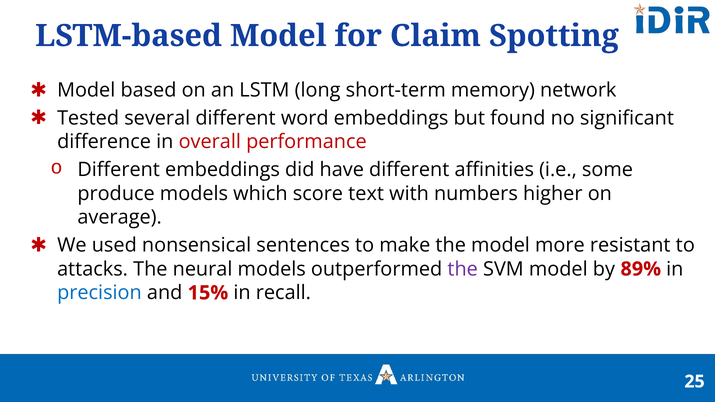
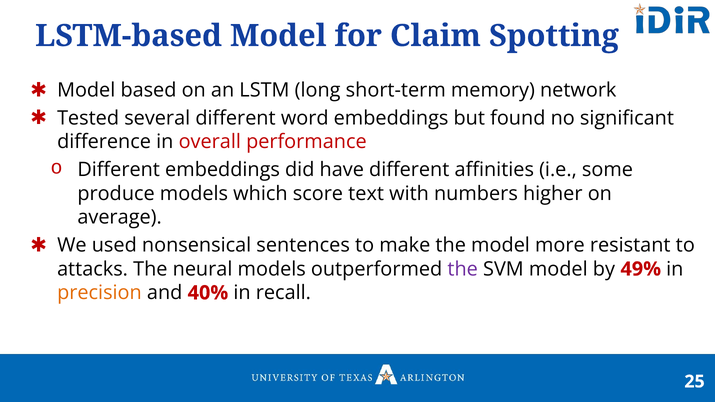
89%: 89% -> 49%
precision colour: blue -> orange
15%: 15% -> 40%
